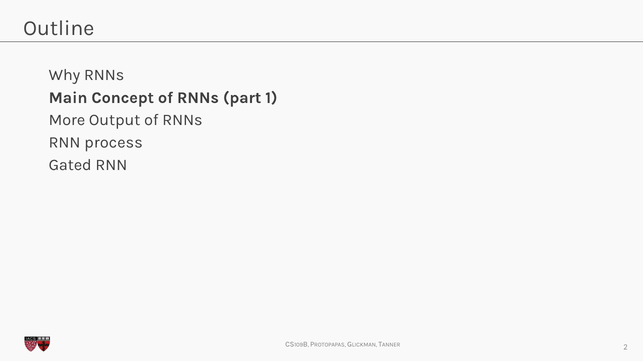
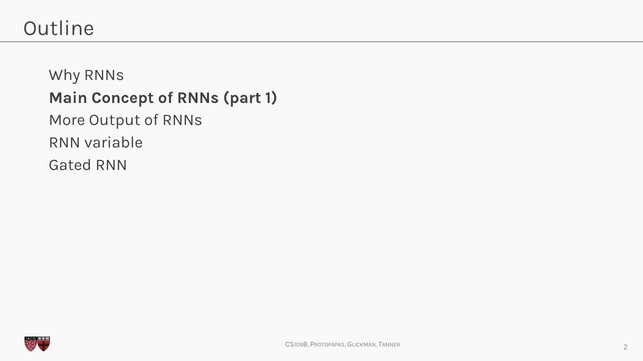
process: process -> variable
